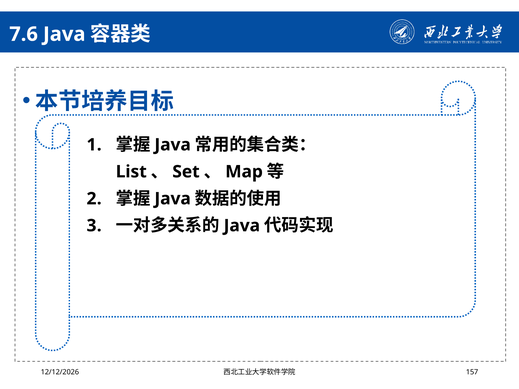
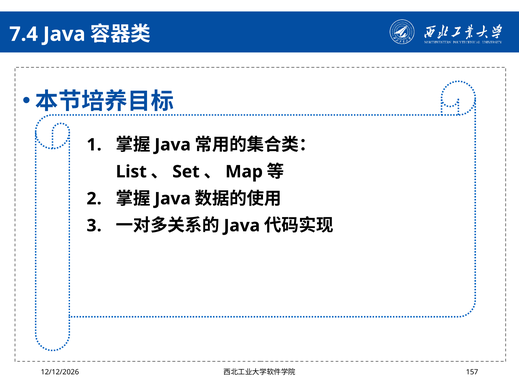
7.6: 7.6 -> 7.4
